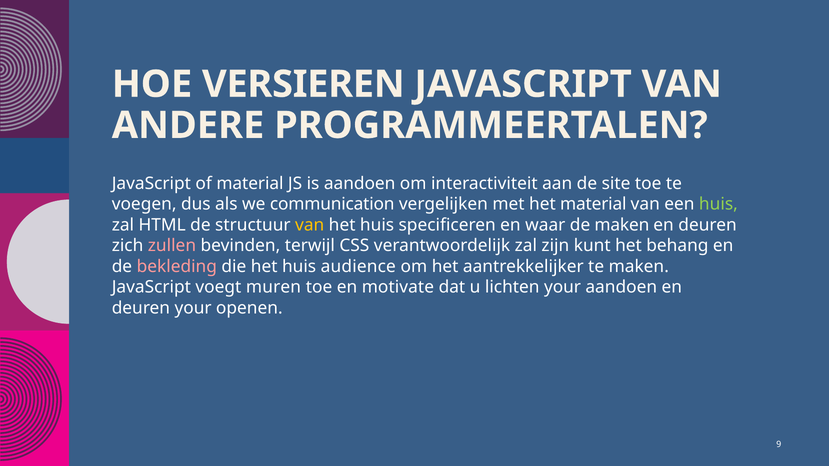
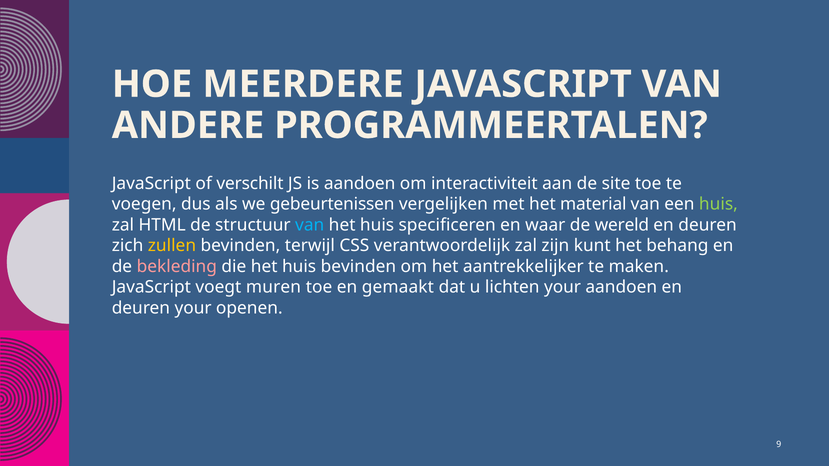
VERSIEREN: VERSIEREN -> MEERDERE
of material: material -> verschilt
communication: communication -> gebeurtenissen
van at (310, 225) colour: yellow -> light blue
de maken: maken -> wereld
zullen colour: pink -> yellow
huis audience: audience -> bevinden
motivate: motivate -> gemaakt
